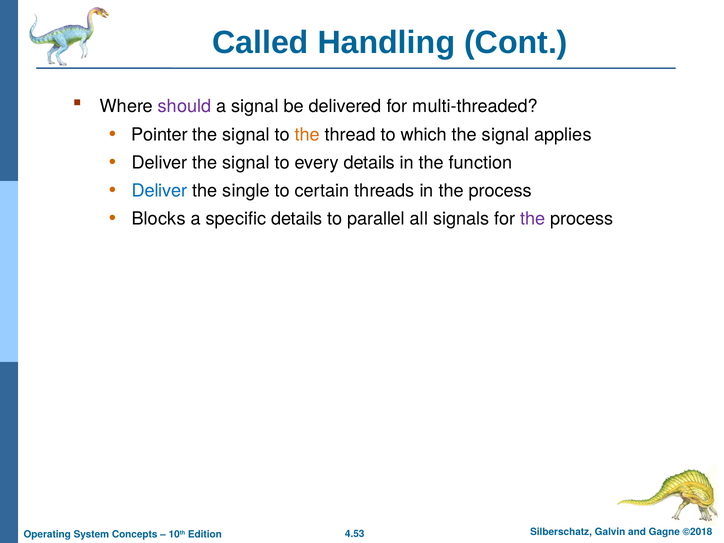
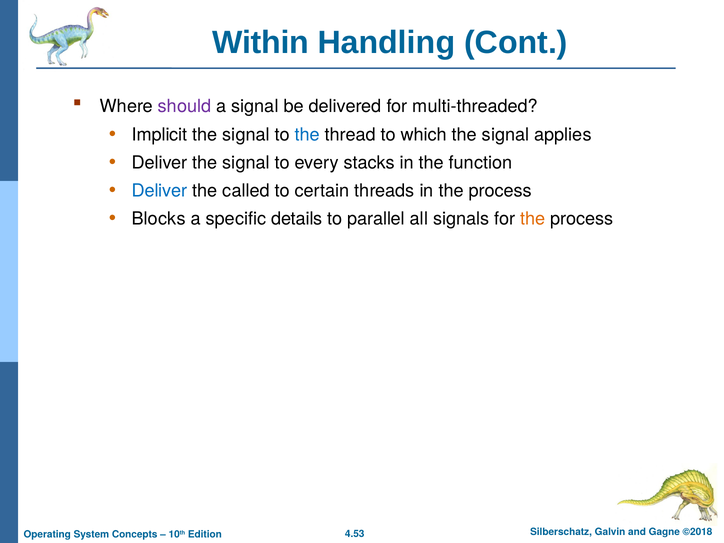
Called: Called -> Within
Pointer: Pointer -> Implicit
the at (307, 135) colour: orange -> blue
every details: details -> stacks
single: single -> called
the at (533, 219) colour: purple -> orange
